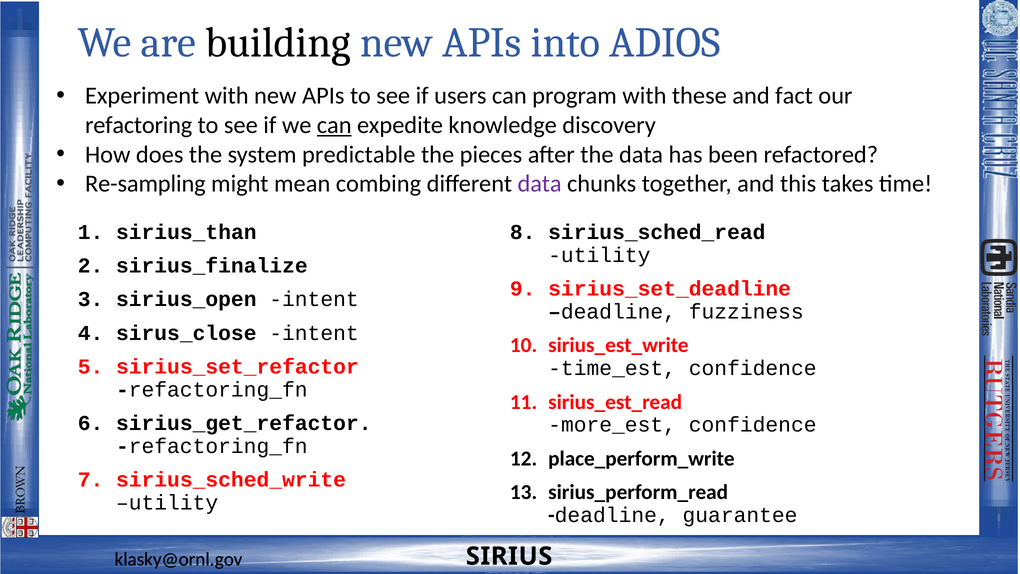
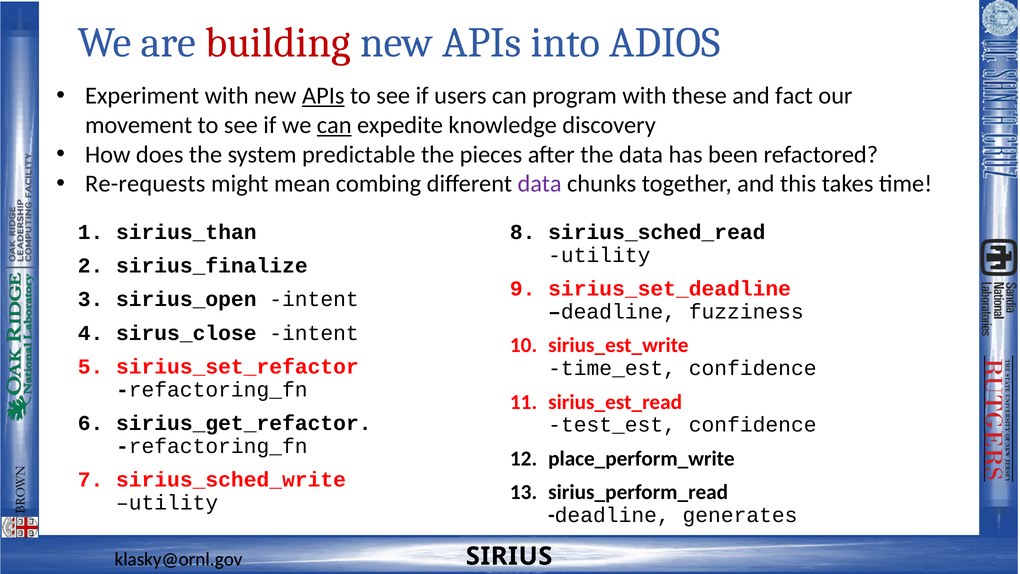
building colour: black -> red
APIs at (323, 96) underline: none -> present
refactoring: refactoring -> movement
Re-sampling: Re-sampling -> Re-requests
more_est: more_est -> test_est
guarantee: guarantee -> generates
